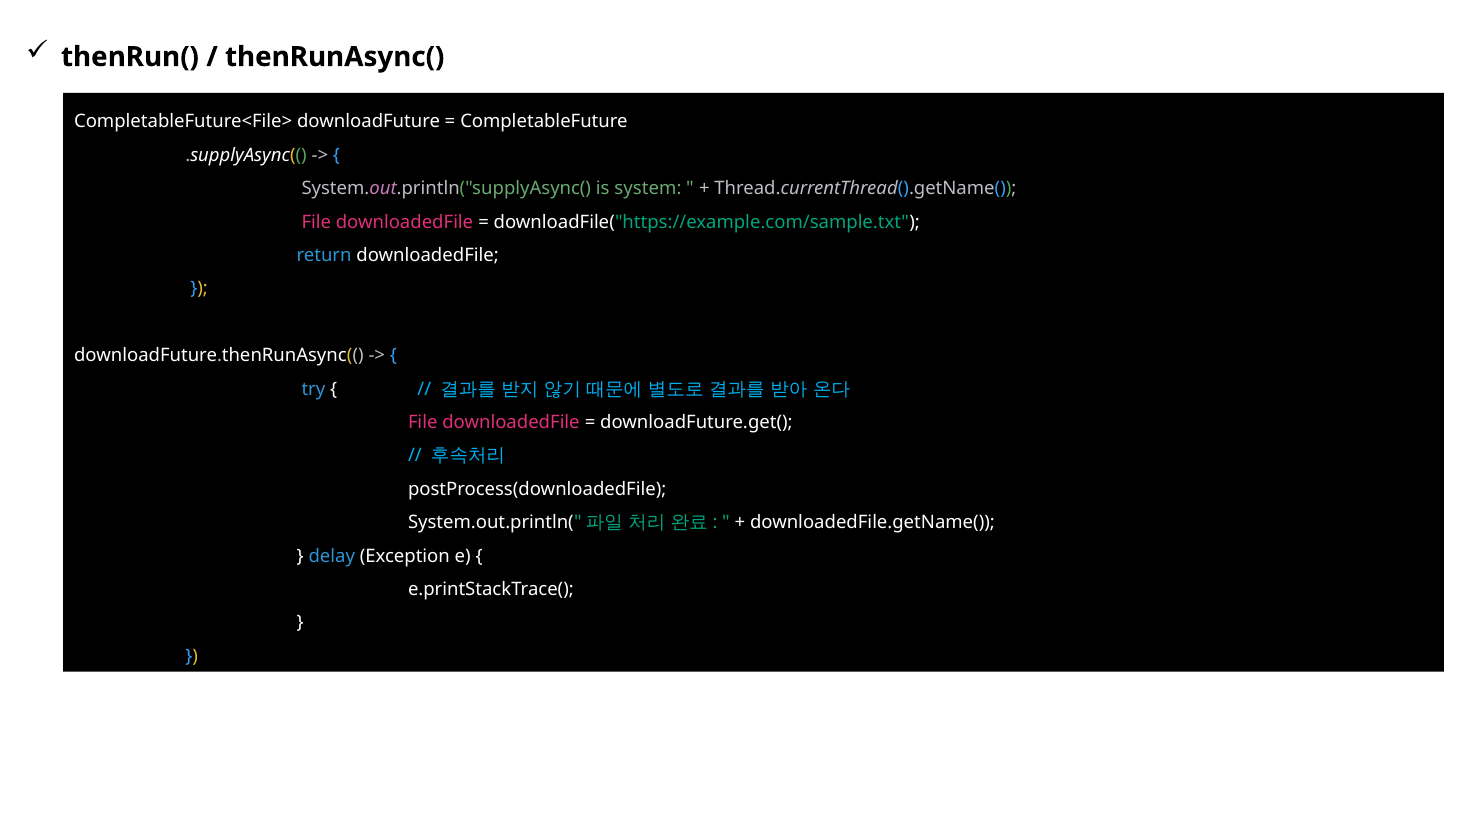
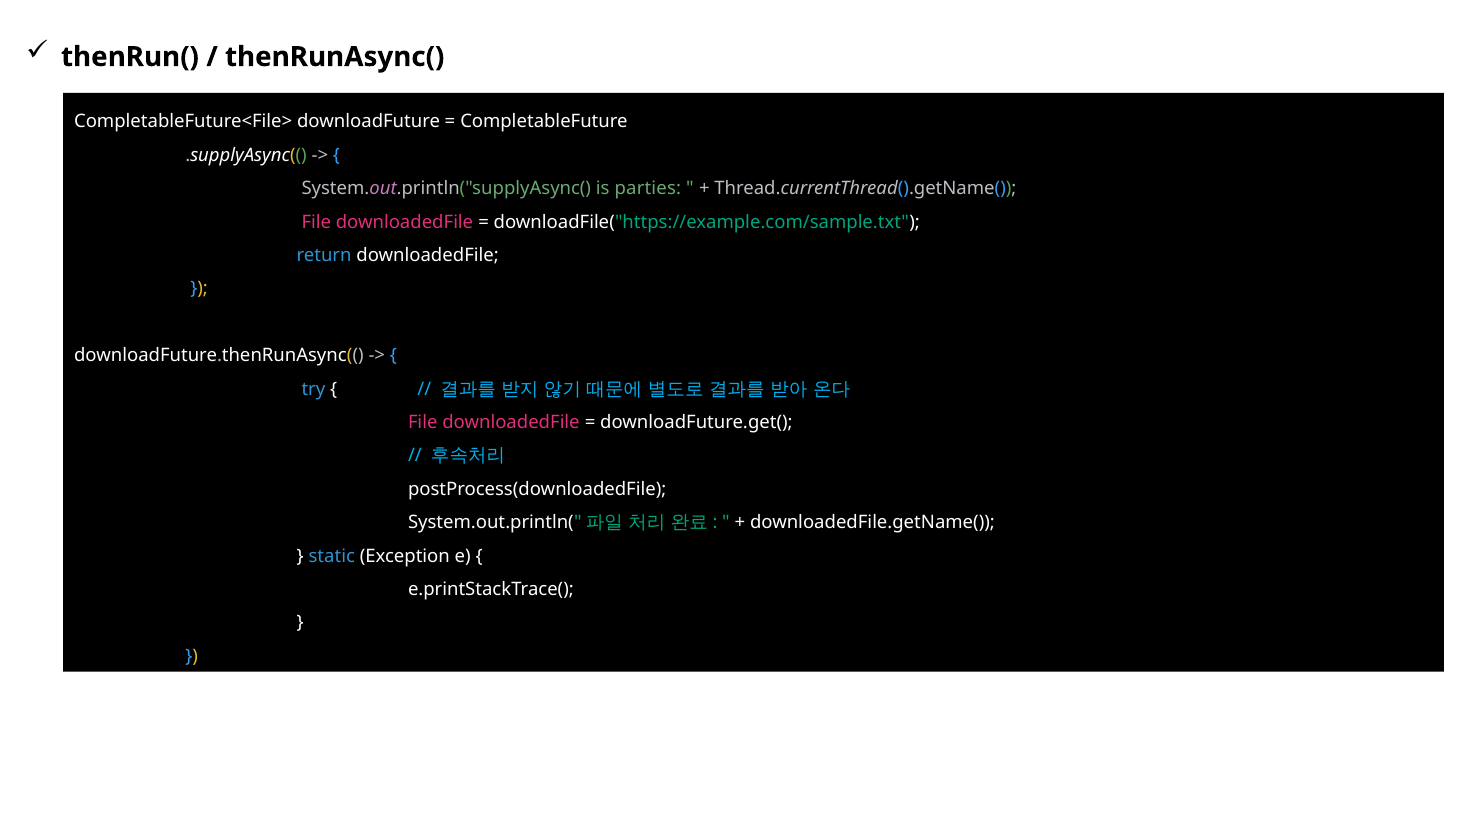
system: system -> parties
delay: delay -> static
